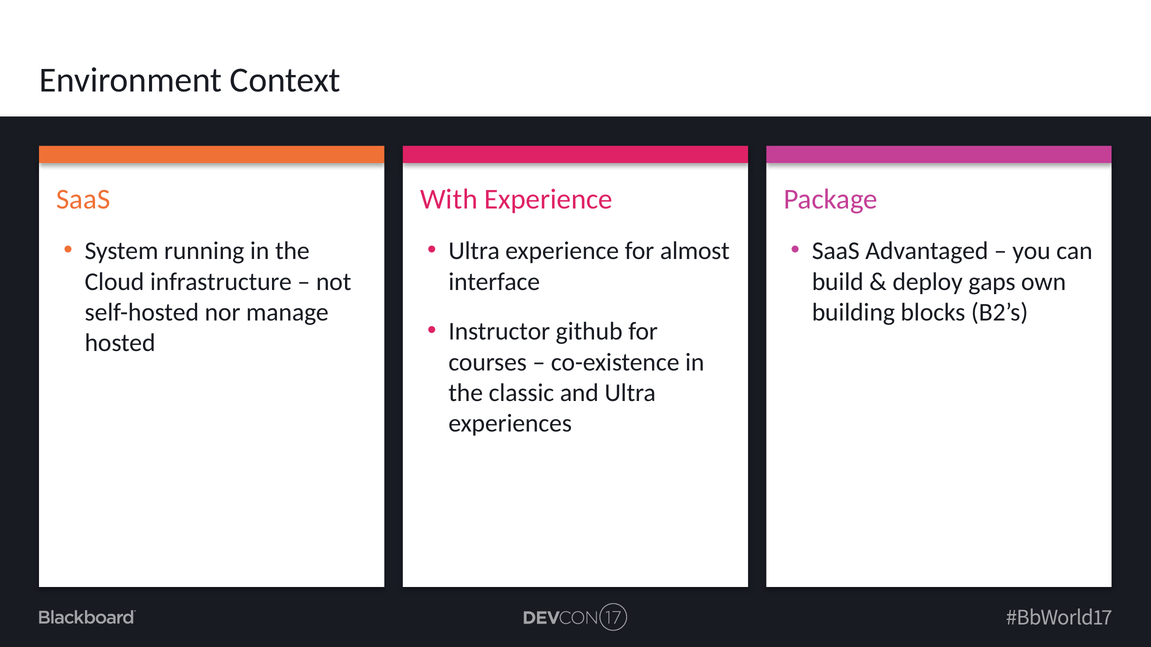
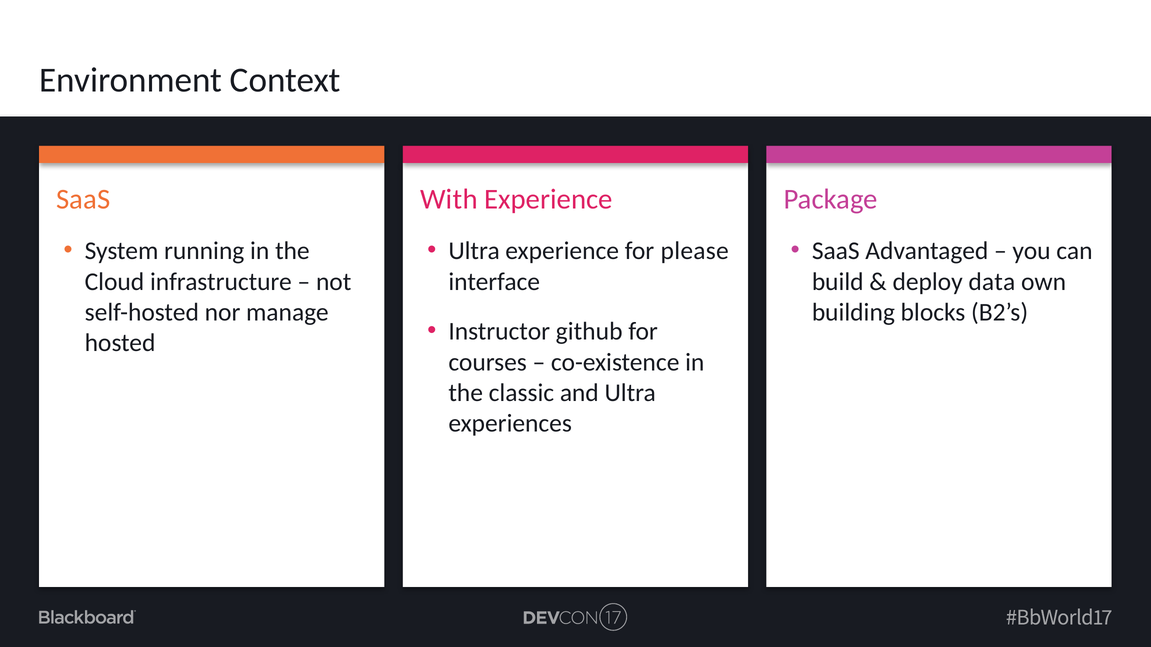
almost: almost -> please
gaps: gaps -> data
